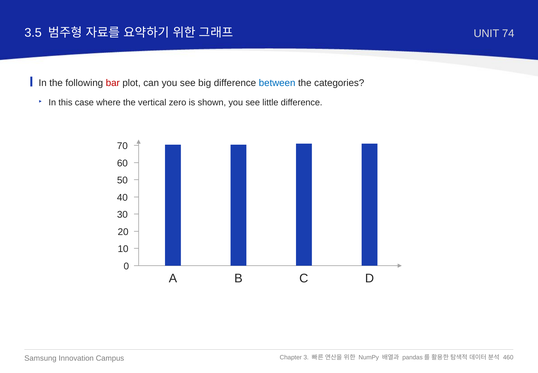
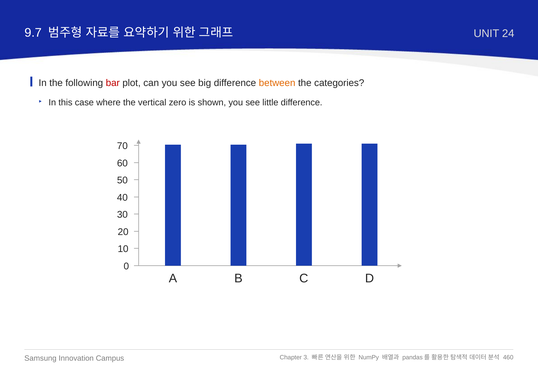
3.5: 3.5 -> 9.7
74: 74 -> 24
between colour: blue -> orange
